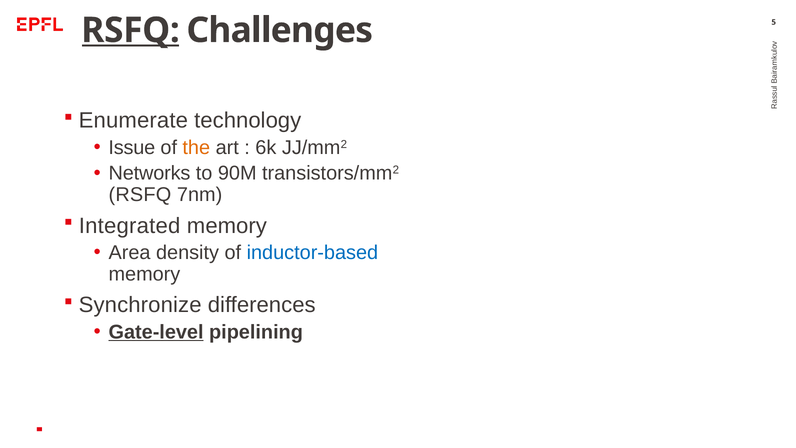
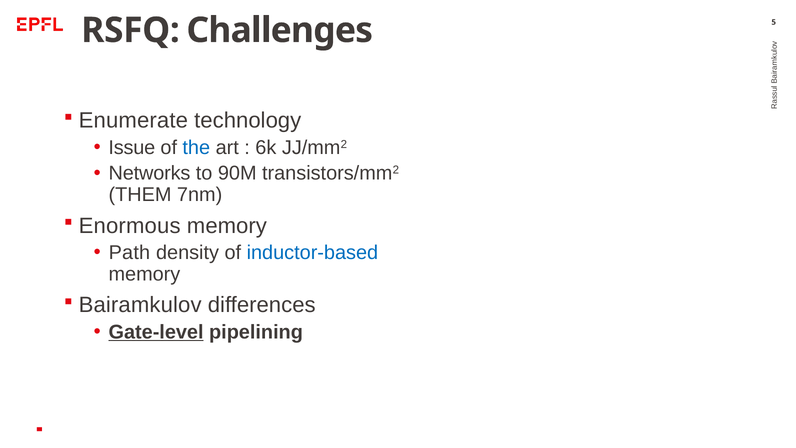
RSFQ at (130, 30) underline: present -> none
the colour: orange -> blue
RSFQ at (140, 195): RSFQ -> THEM
Integrated: Integrated -> Enormous
Area: Area -> Path
Synchronize: Synchronize -> Bairamkulov
